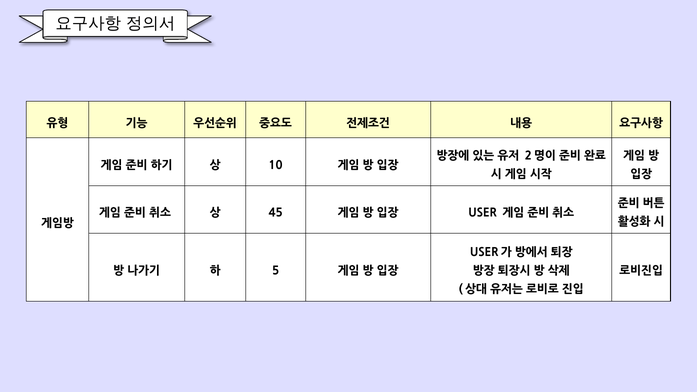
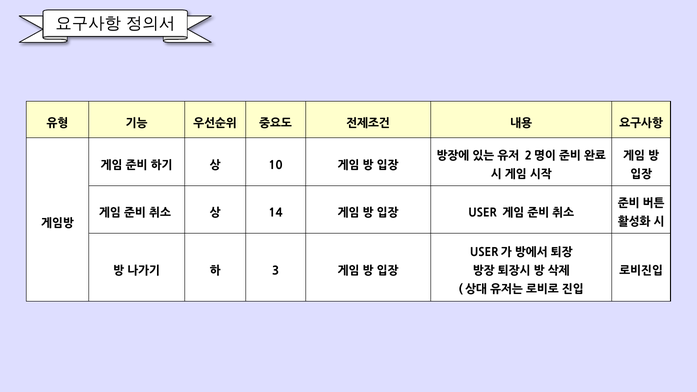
45: 45 -> 14
5: 5 -> 3
